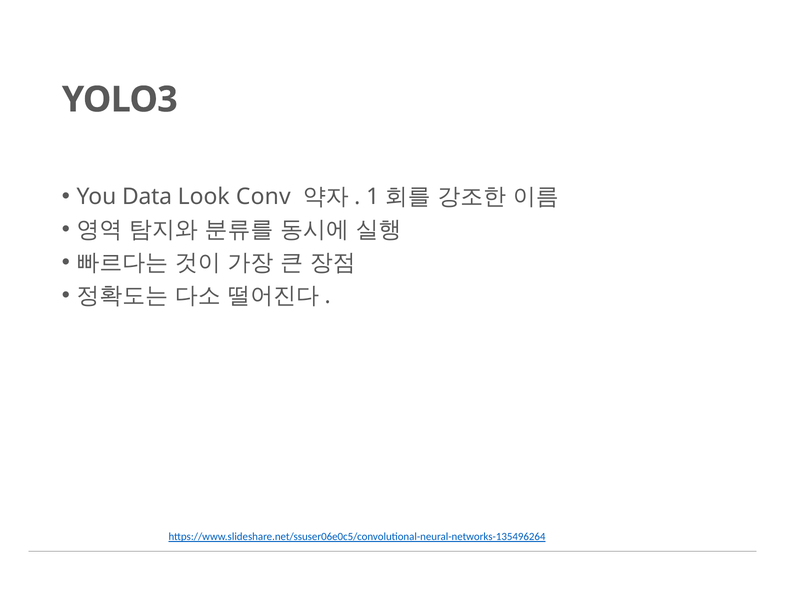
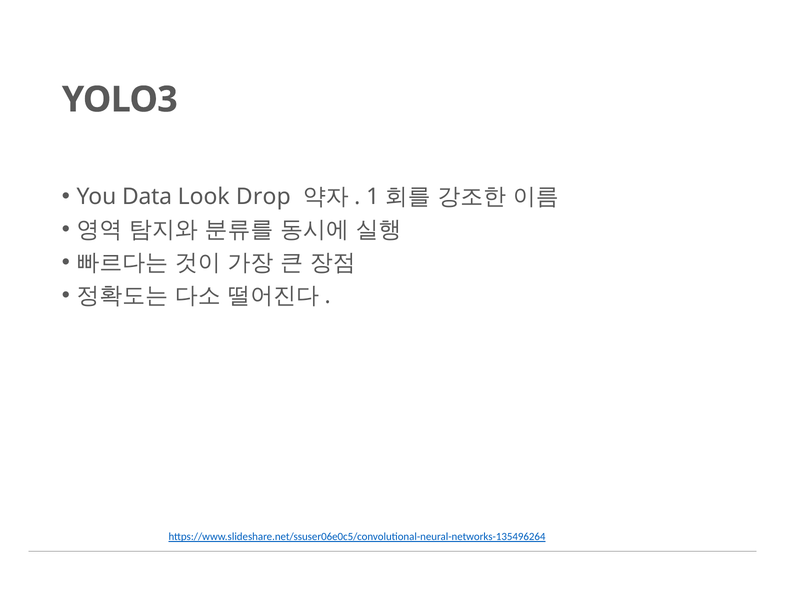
Conv: Conv -> Drop
